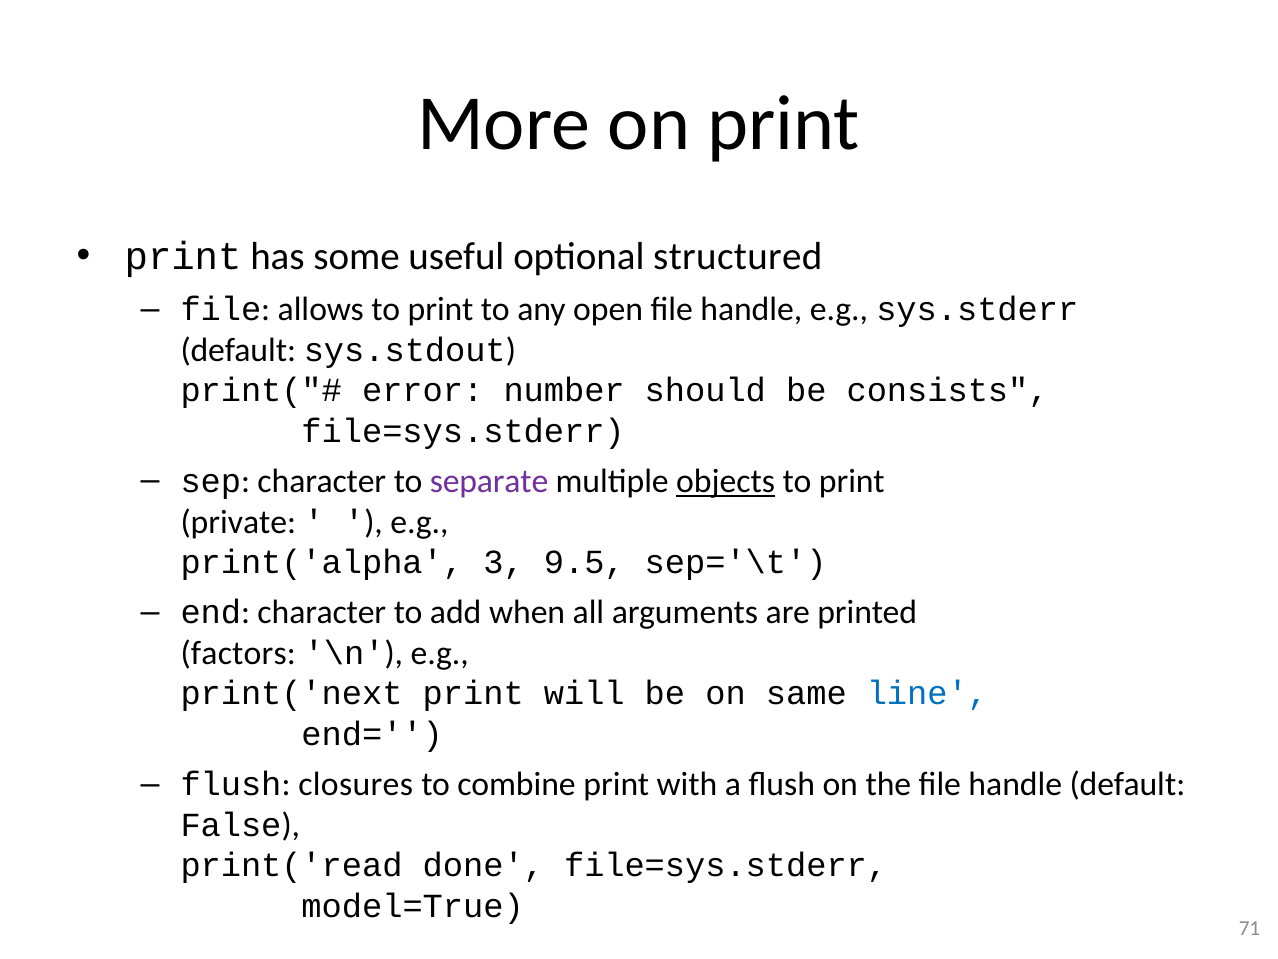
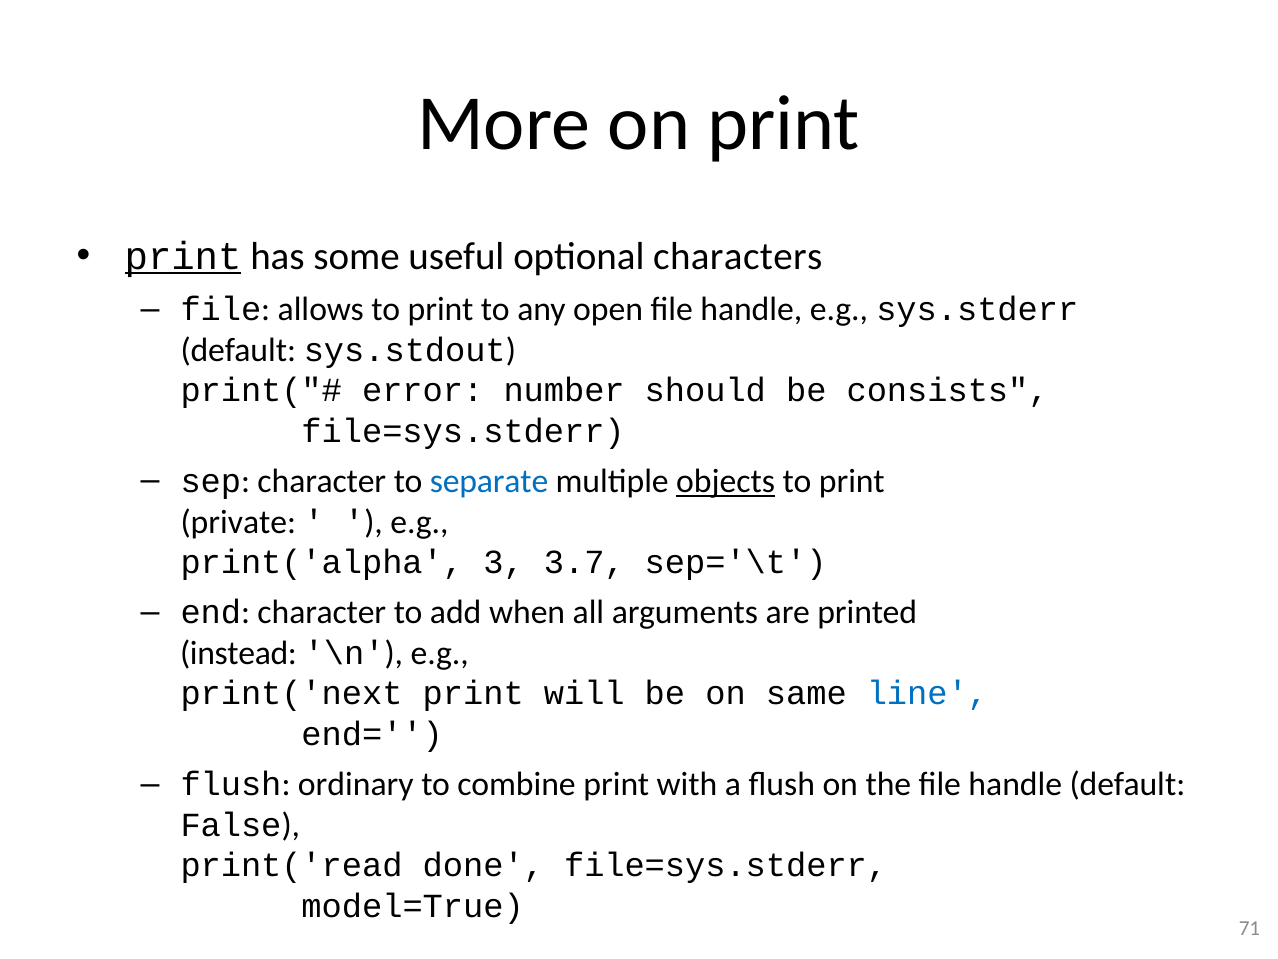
print at (183, 256) underline: none -> present
structured: structured -> characters
separate colour: purple -> blue
9.5: 9.5 -> 3.7
factors: factors -> instead
closures: closures -> ordinary
